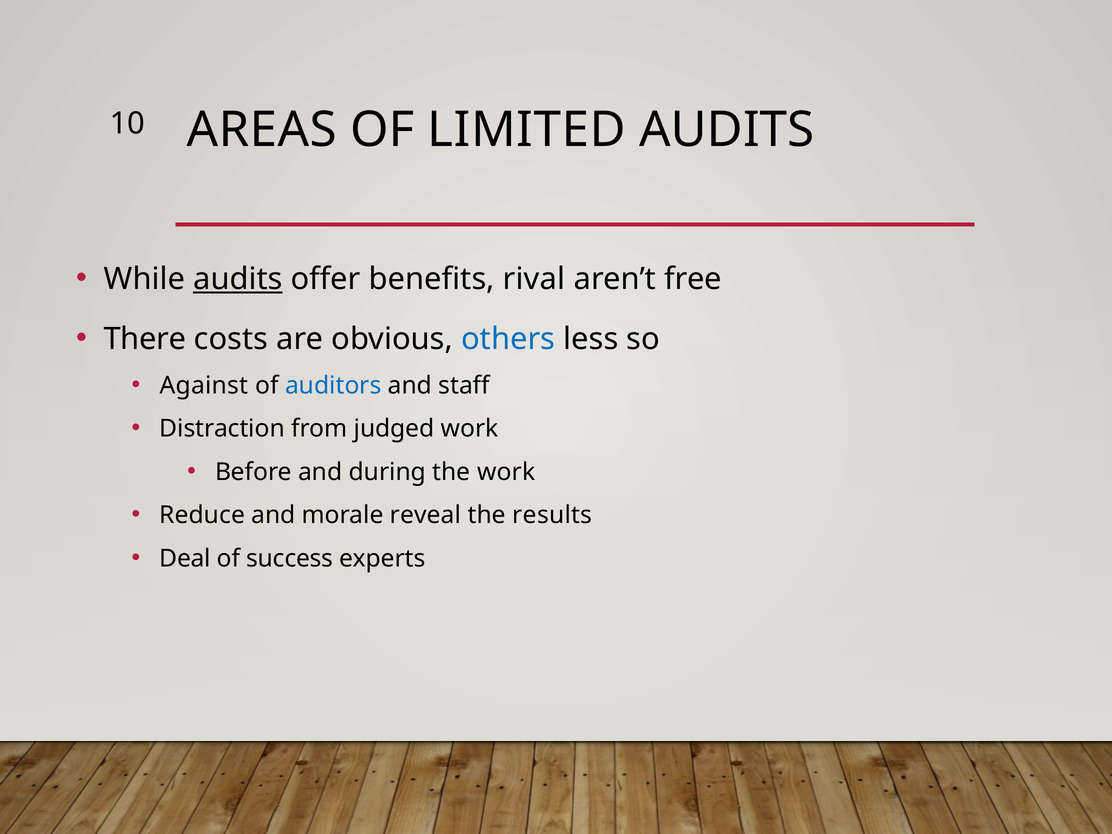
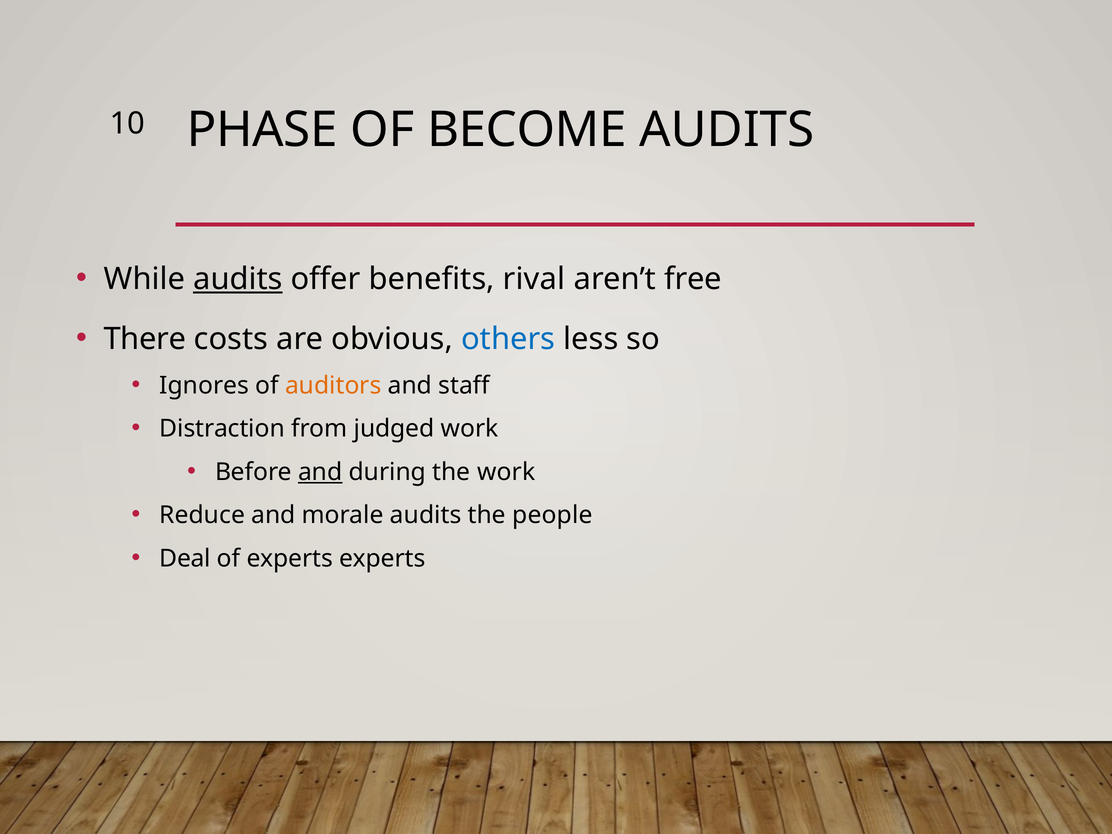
AREAS: AREAS -> PHASE
LIMITED: LIMITED -> BECOME
Against: Against -> Ignores
auditors colour: blue -> orange
and at (320, 472) underline: none -> present
morale reveal: reveal -> audits
results: results -> people
of success: success -> experts
